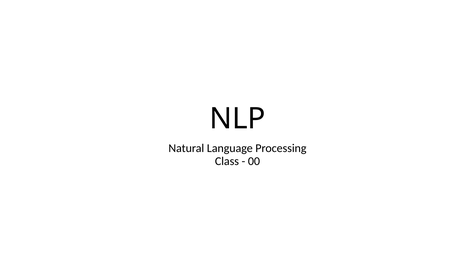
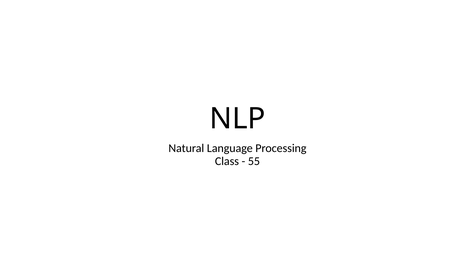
00: 00 -> 55
